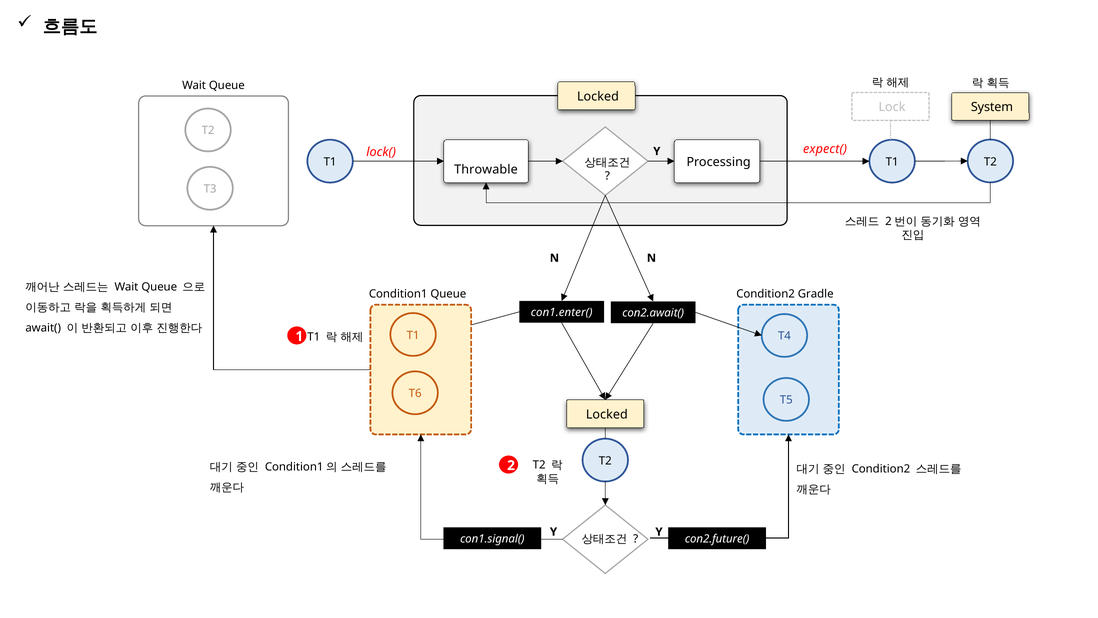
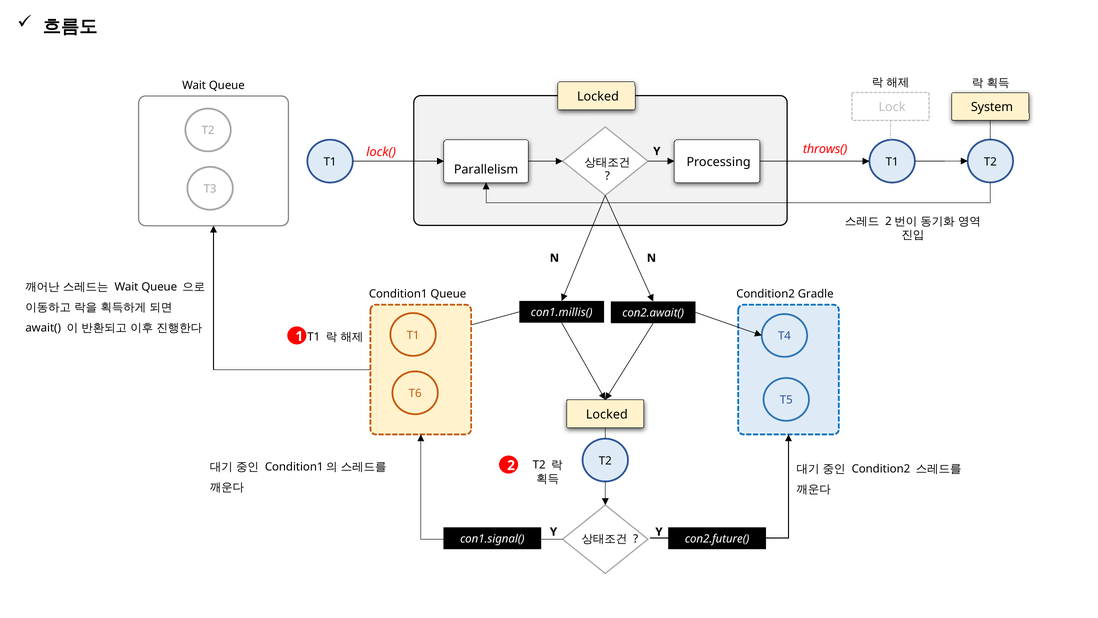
expect(: expect( -> throws(
Throwable: Throwable -> Parallelism
con1.enter(: con1.enter( -> con1.millis(
